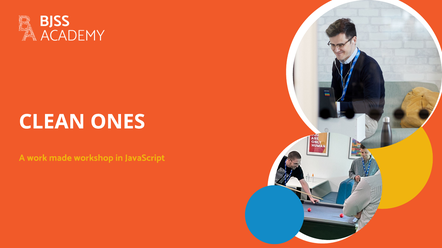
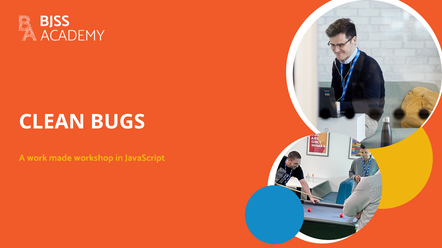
ONES: ONES -> BUGS
